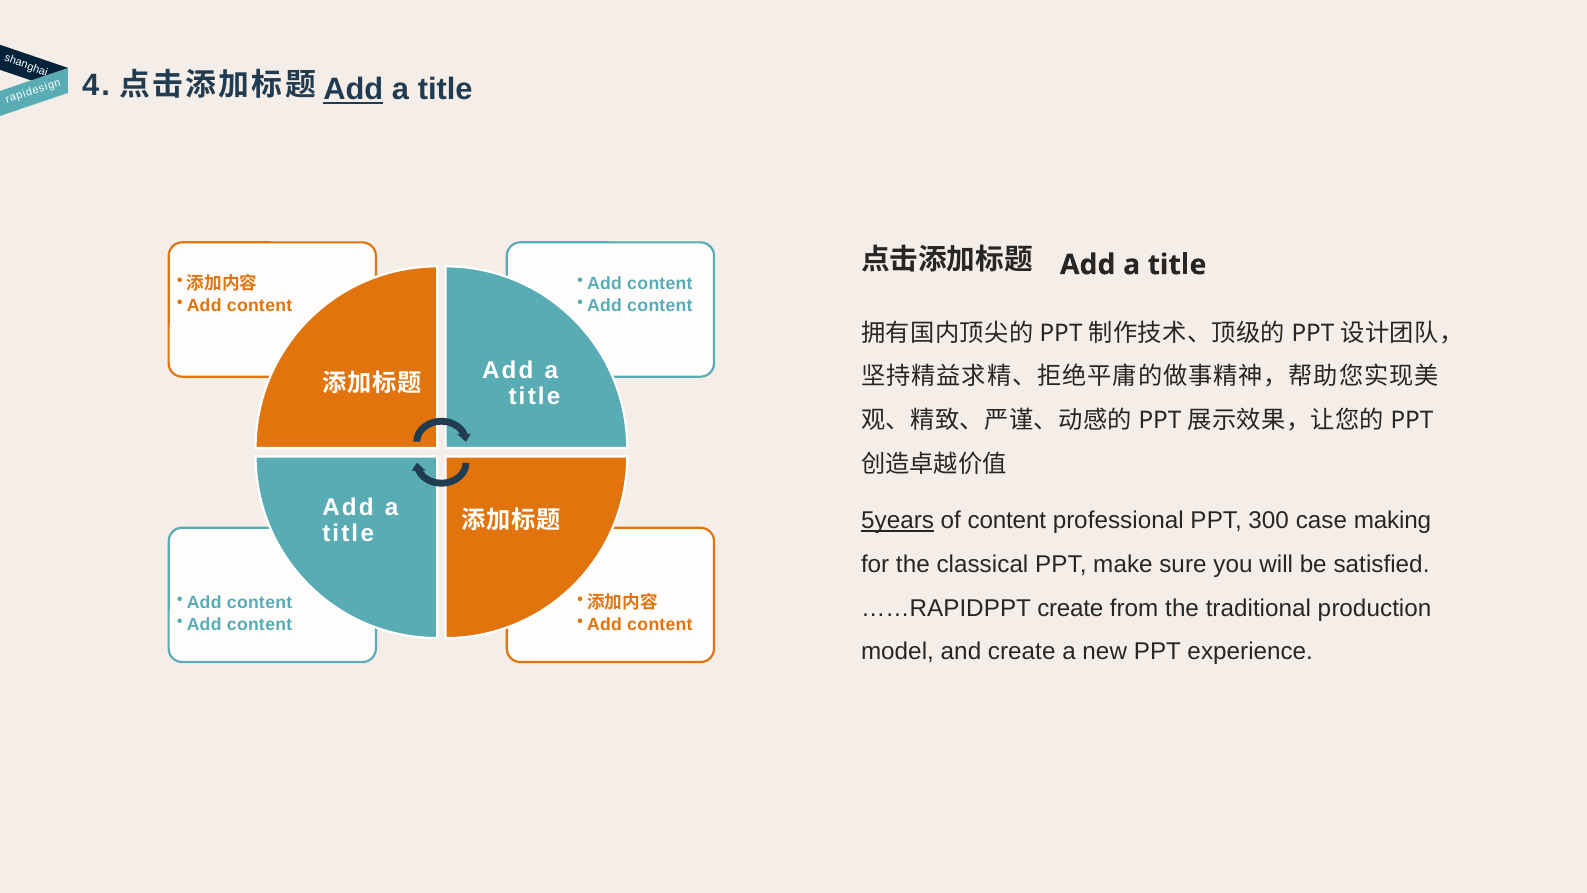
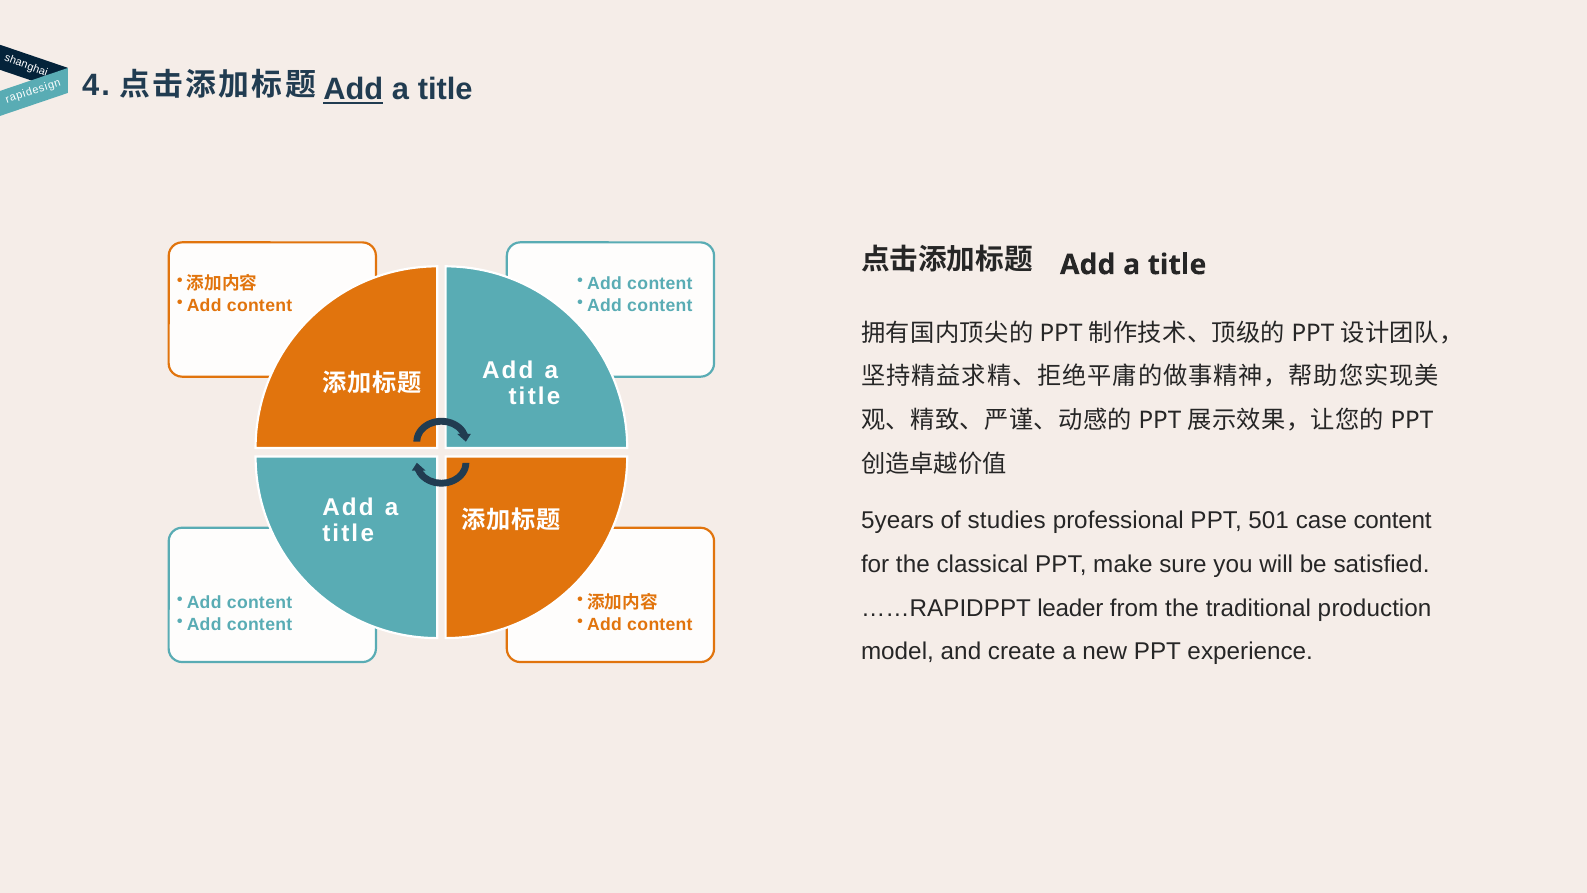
5years underline: present -> none
of content: content -> studies
300: 300 -> 501
case making: making -> content
……RAPIDPPT create: create -> leader
